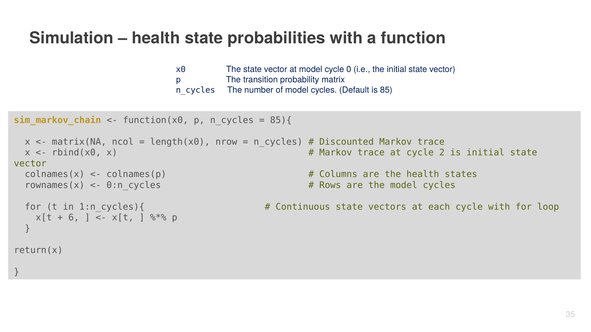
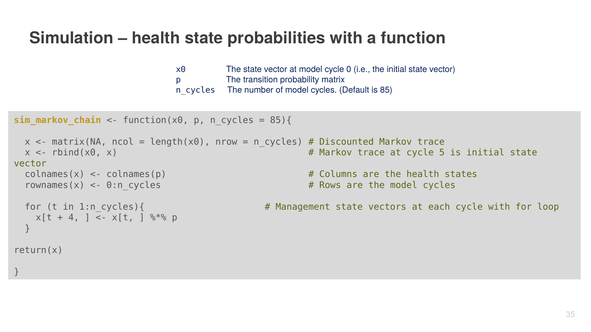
2: 2 -> 5
Continuous: Continuous -> Management
6: 6 -> 4
